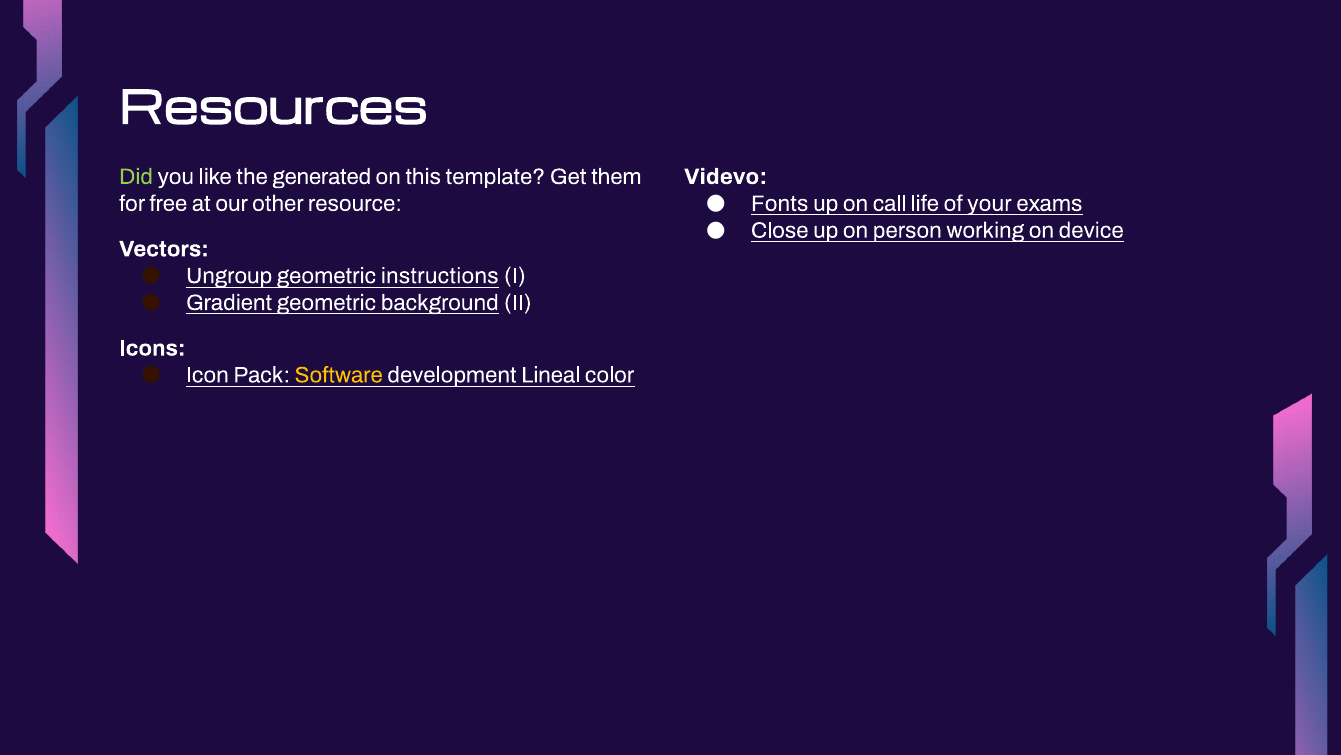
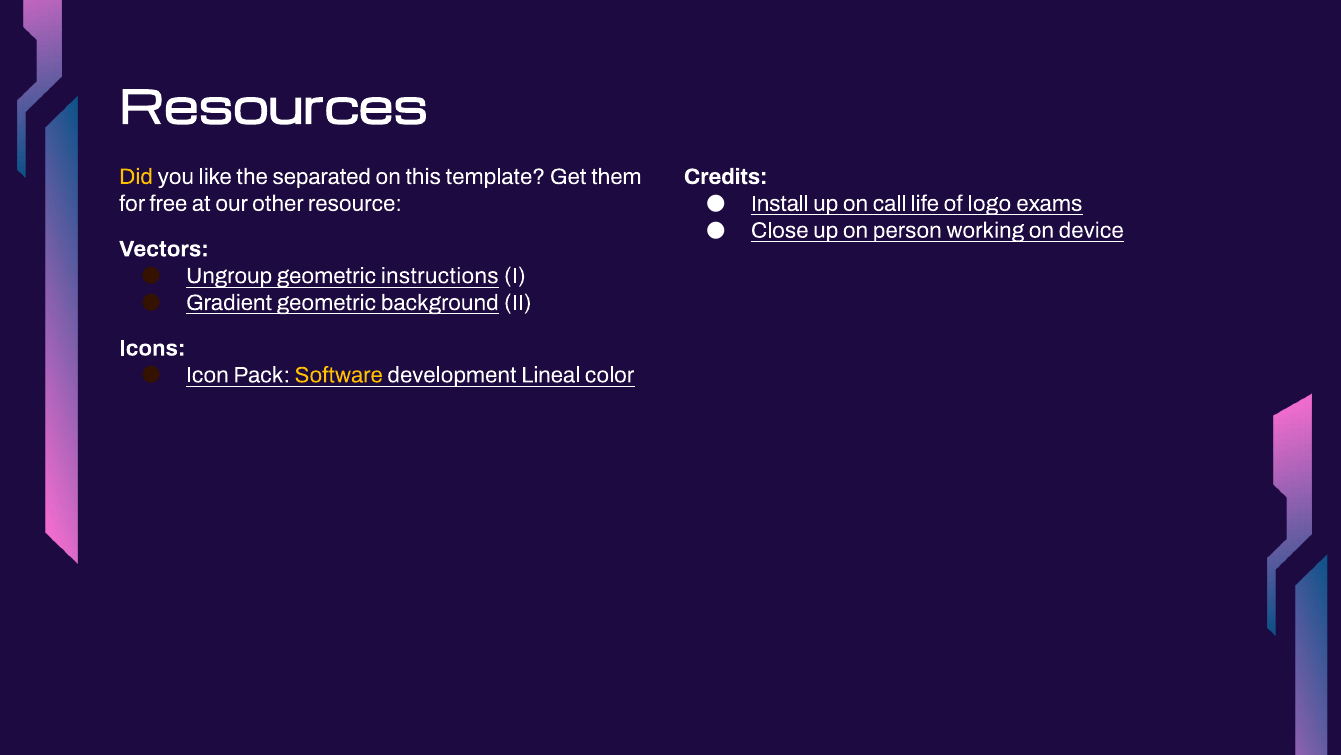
Did colour: light green -> yellow
generated: generated -> separated
Videvo: Videvo -> Credits
Fonts: Fonts -> Install
your: your -> logo
